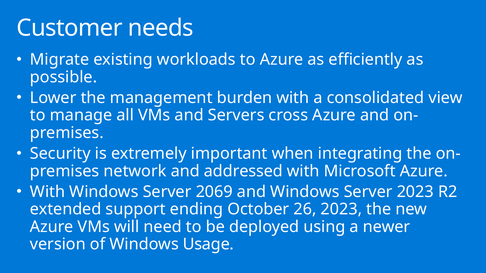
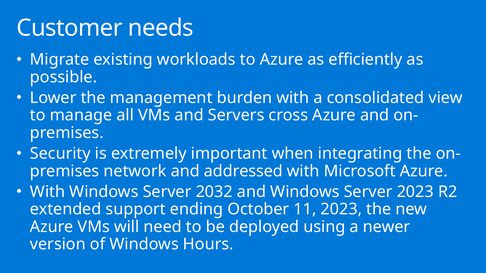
2069: 2069 -> 2032
26: 26 -> 11
Usage: Usage -> Hours
